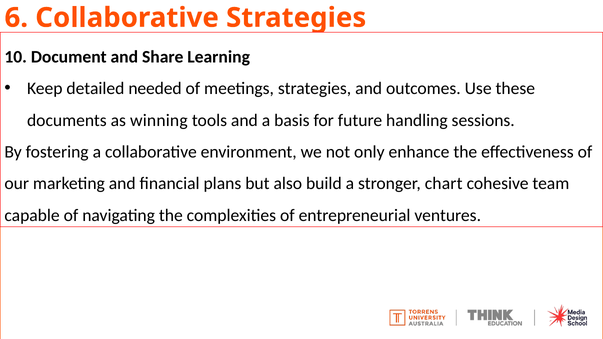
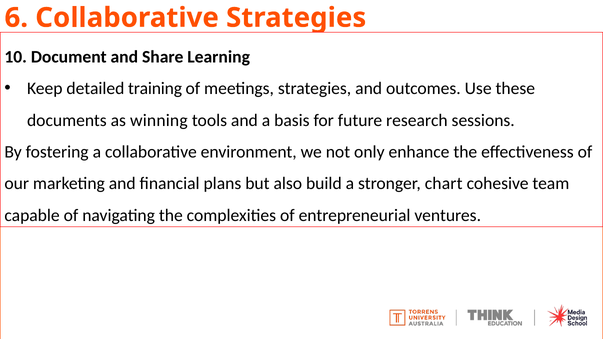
needed: needed -> training
handling: handling -> research
